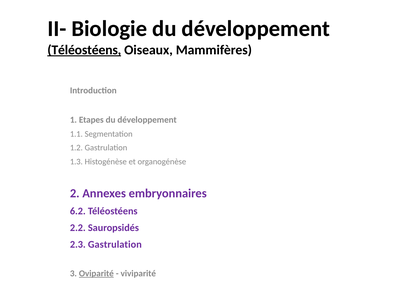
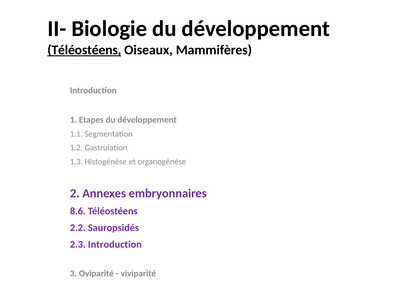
6.2: 6.2 -> 8.6
2.3 Gastrulation: Gastrulation -> Introduction
Oviparité underline: present -> none
